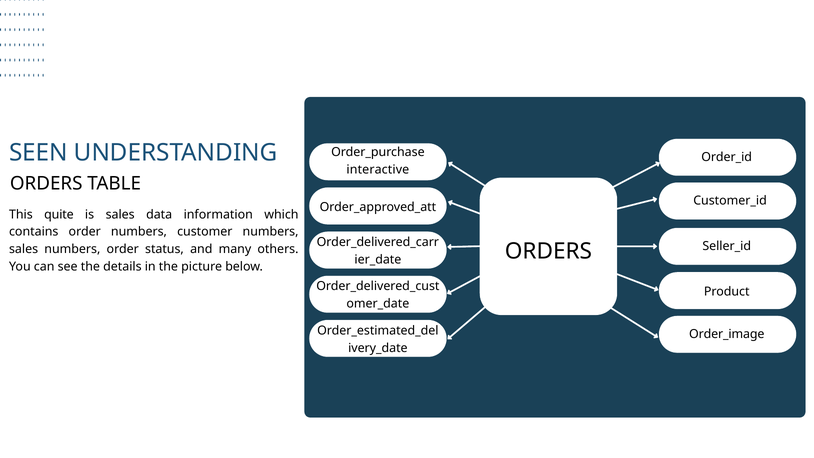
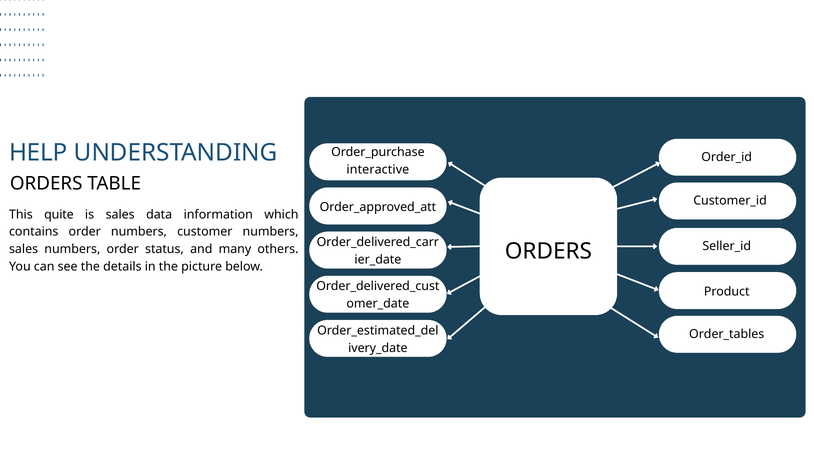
SEEN: SEEN -> HELP
Order_image: Order_image -> Order_tables
